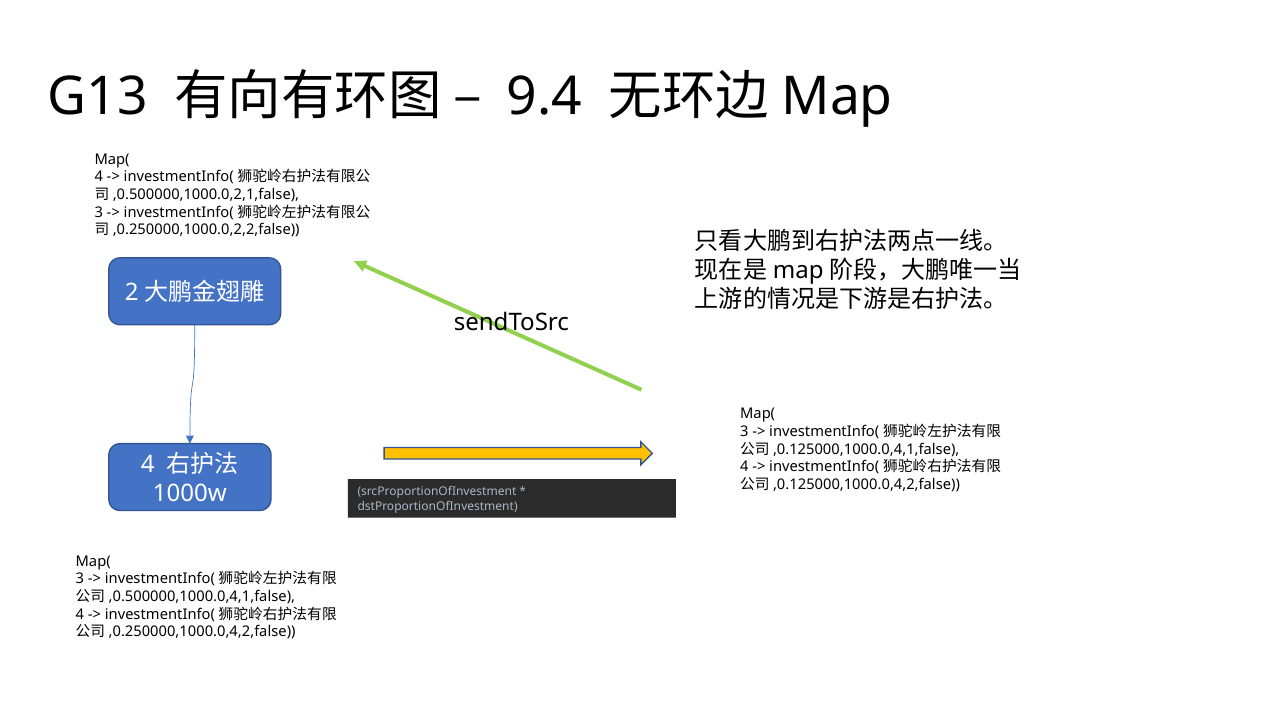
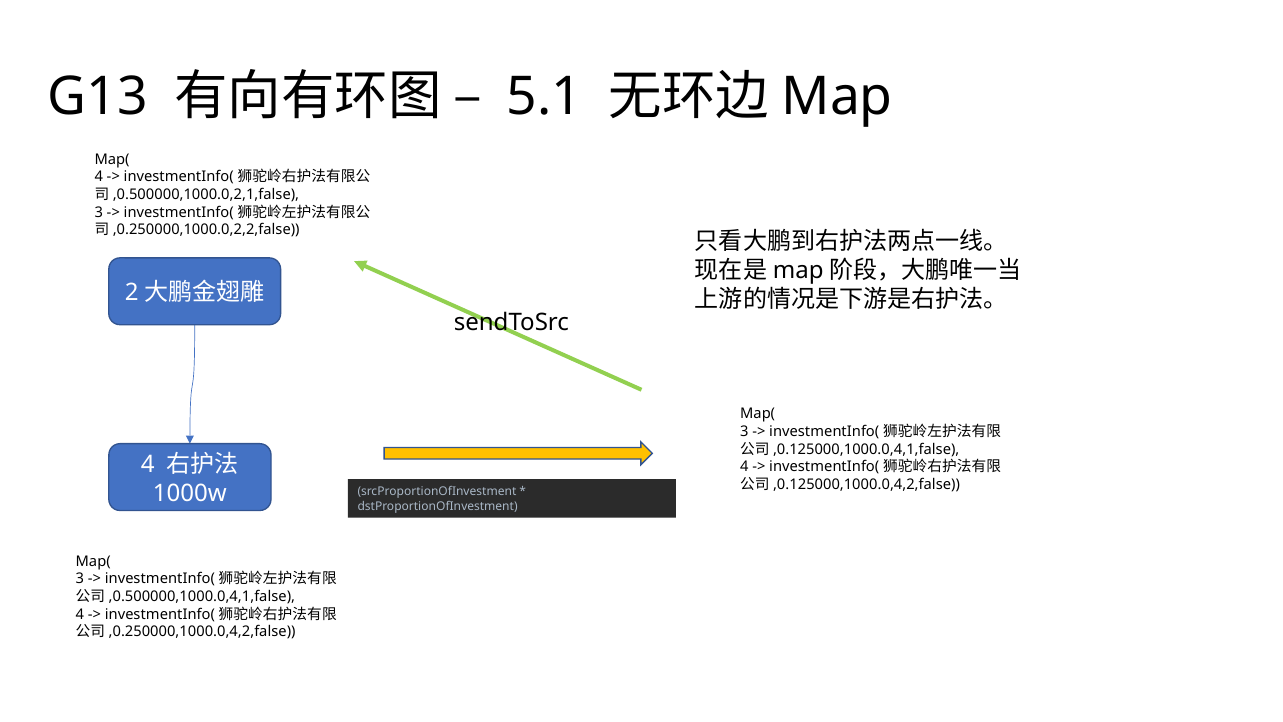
9.4: 9.4 -> 5.1
